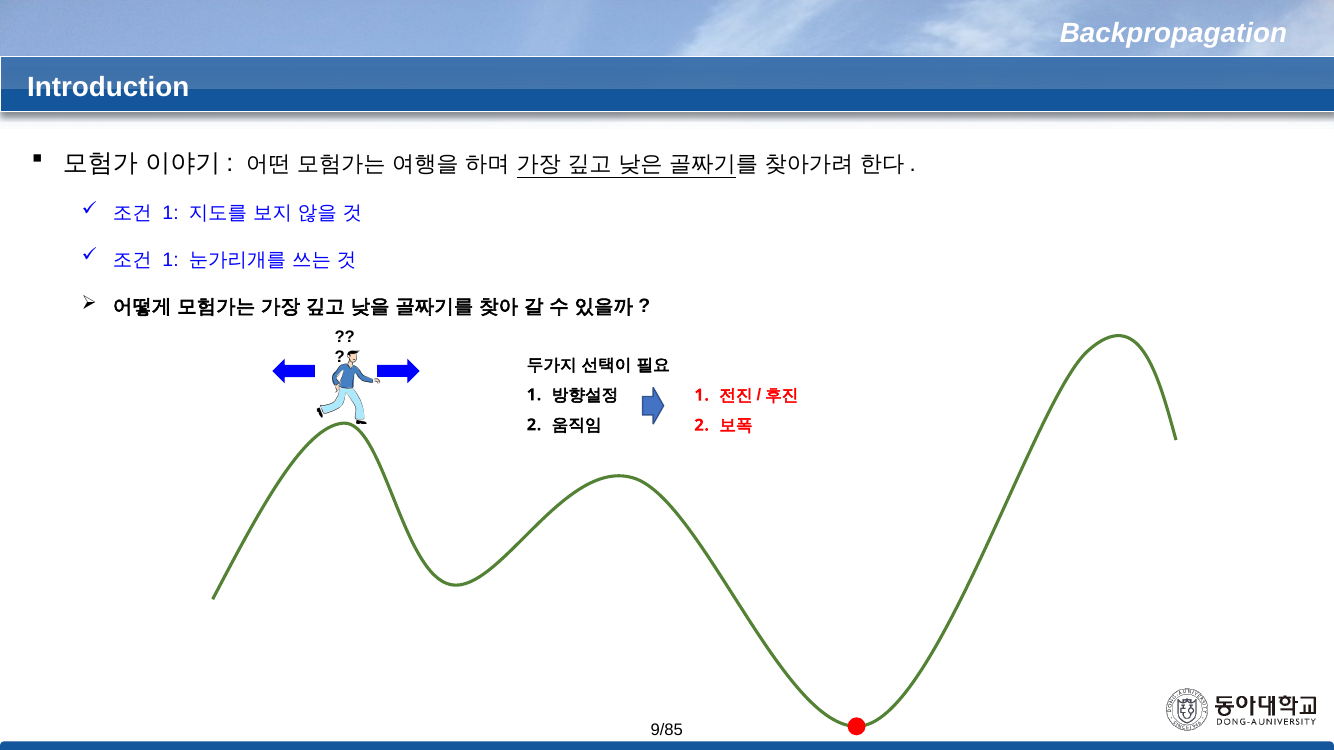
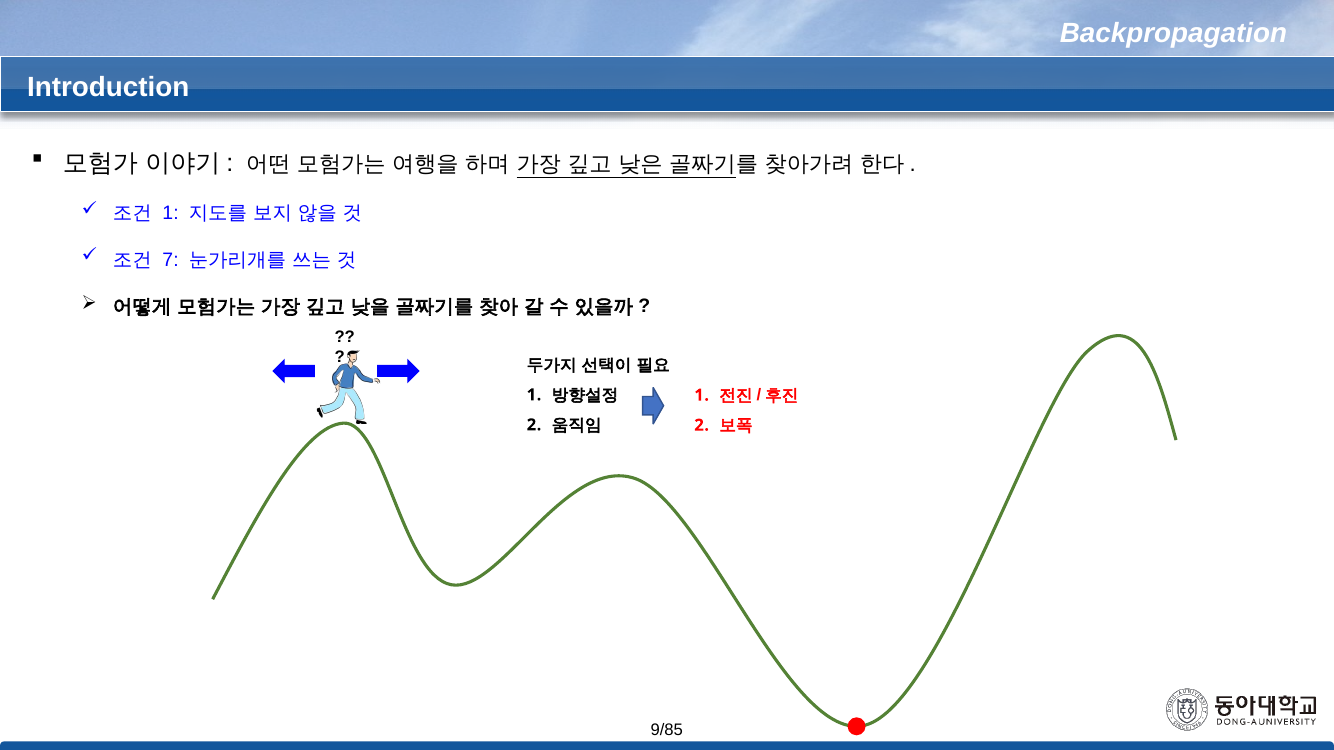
1 at (171, 260): 1 -> 7
